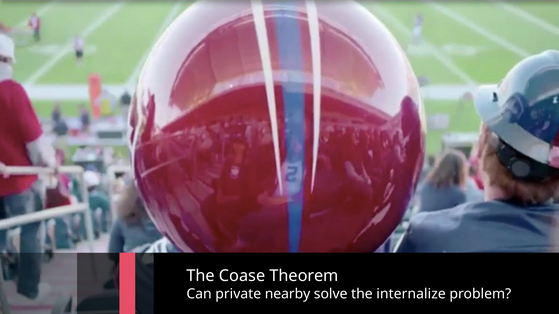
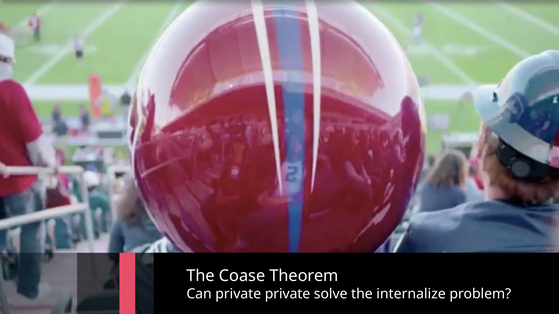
private nearby: nearby -> private
